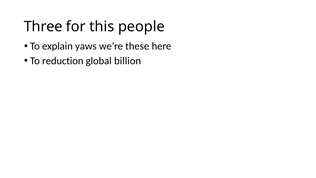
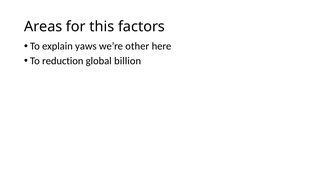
Three: Three -> Areas
people: people -> factors
these: these -> other
